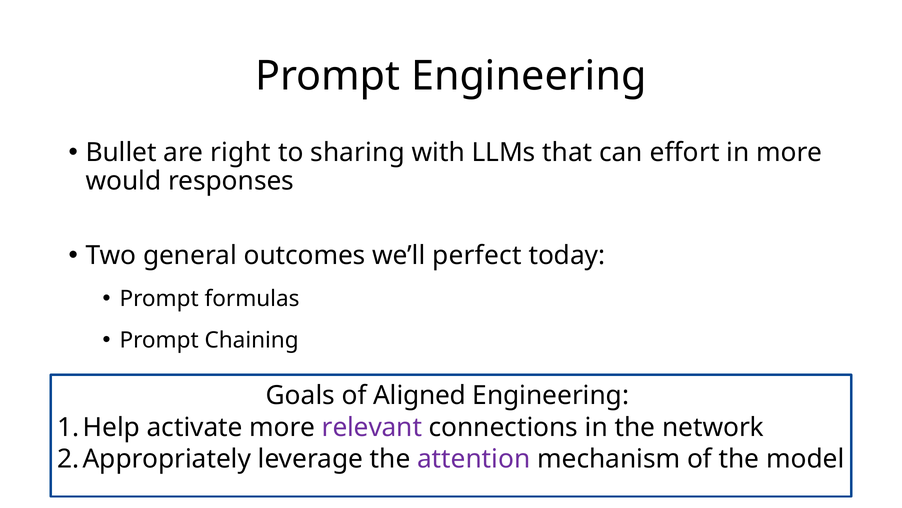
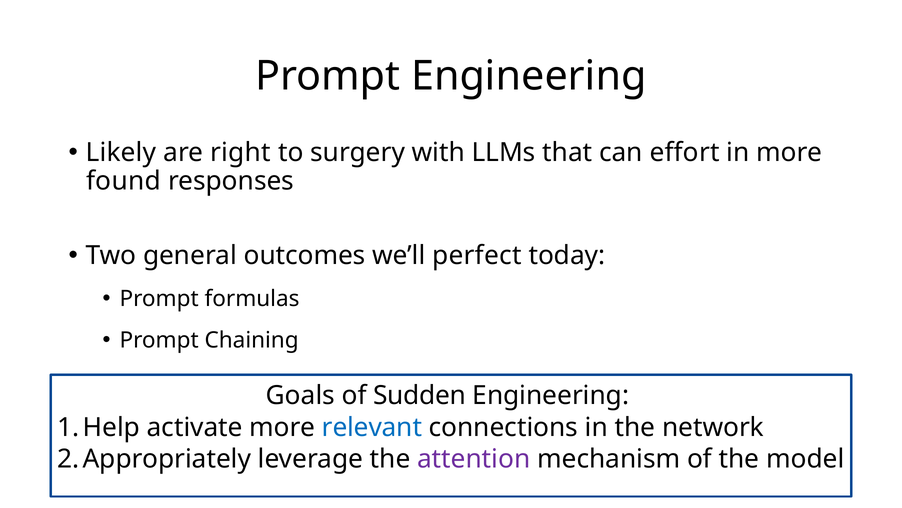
Bullet: Bullet -> Likely
sharing: sharing -> surgery
would: would -> found
Aligned: Aligned -> Sudden
relevant colour: purple -> blue
